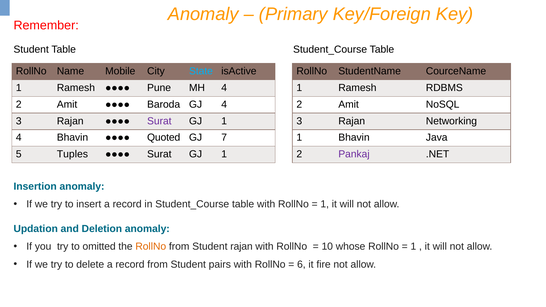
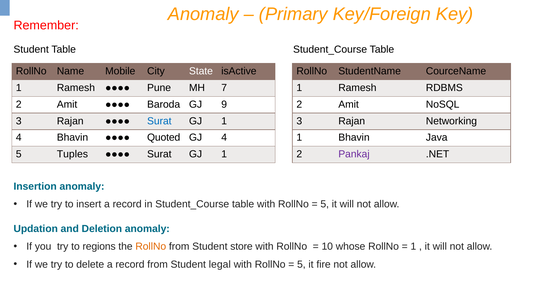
State colour: light blue -> white
MH 4: 4 -> 7
GJ 4: 4 -> 9
Surat at (159, 121) colour: purple -> blue
GJ 7: 7 -> 4
1 at (325, 204): 1 -> 5
omitted: omitted -> regions
Student rajan: rajan -> store
pairs: pairs -> legal
6 at (301, 264): 6 -> 5
